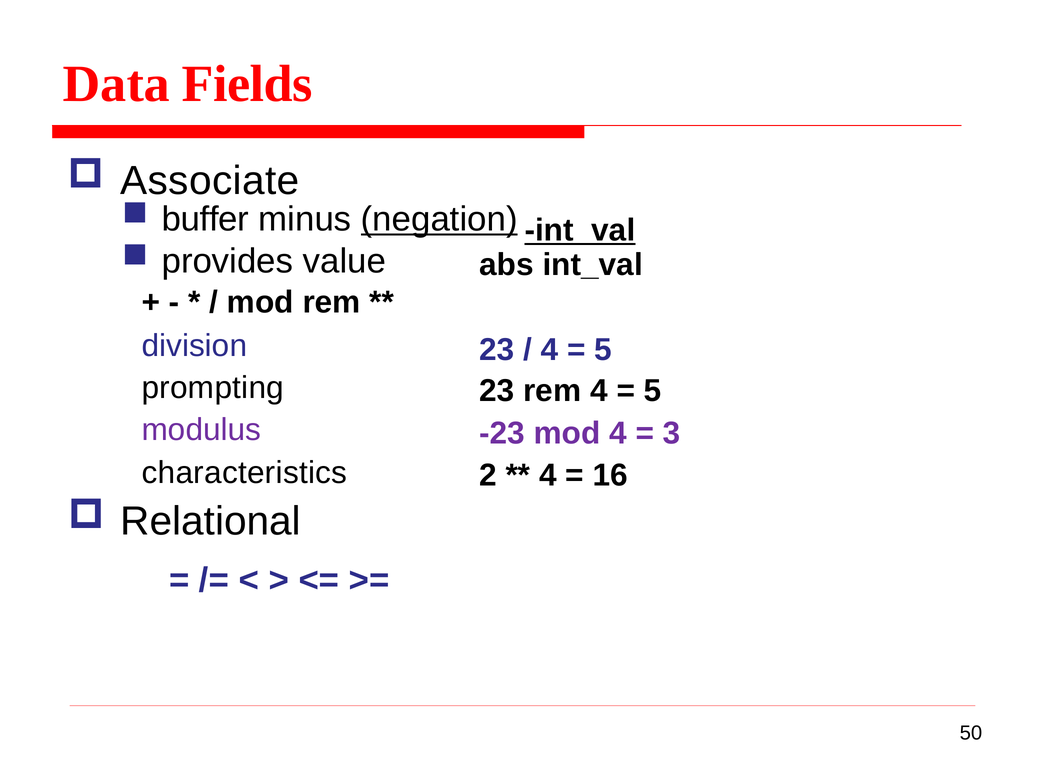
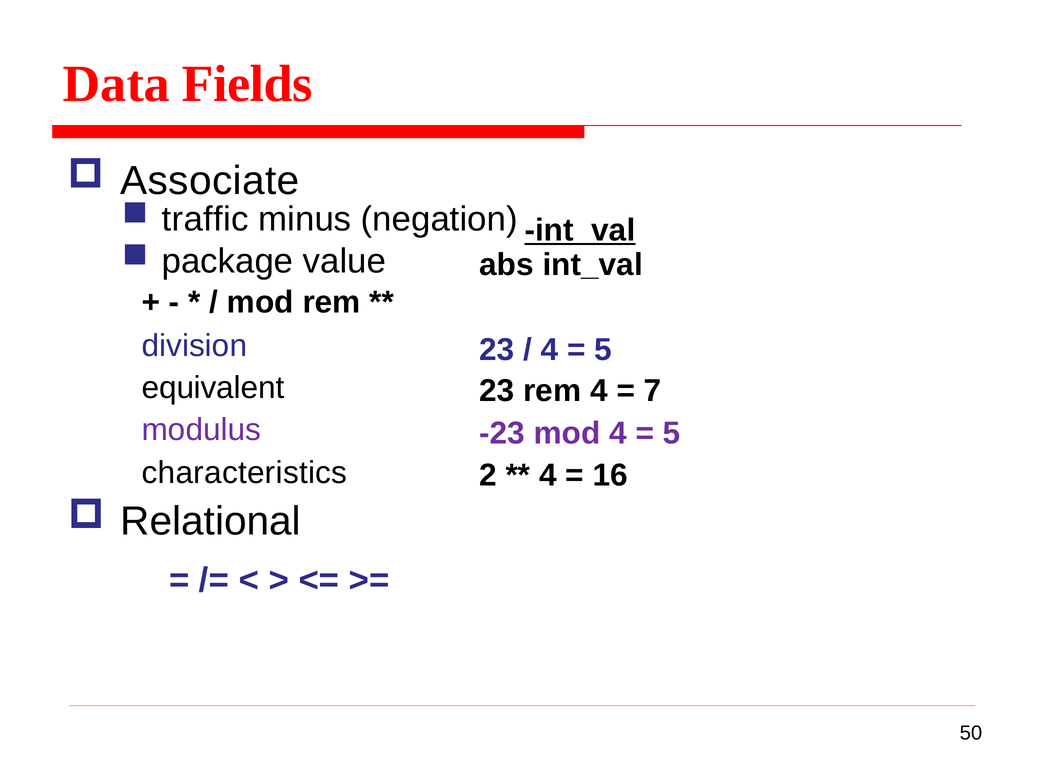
buffer: buffer -> traffic
negation underline: present -> none
provides: provides -> package
prompting: prompting -> equivalent
5 at (653, 391): 5 -> 7
3 at (672, 433): 3 -> 5
